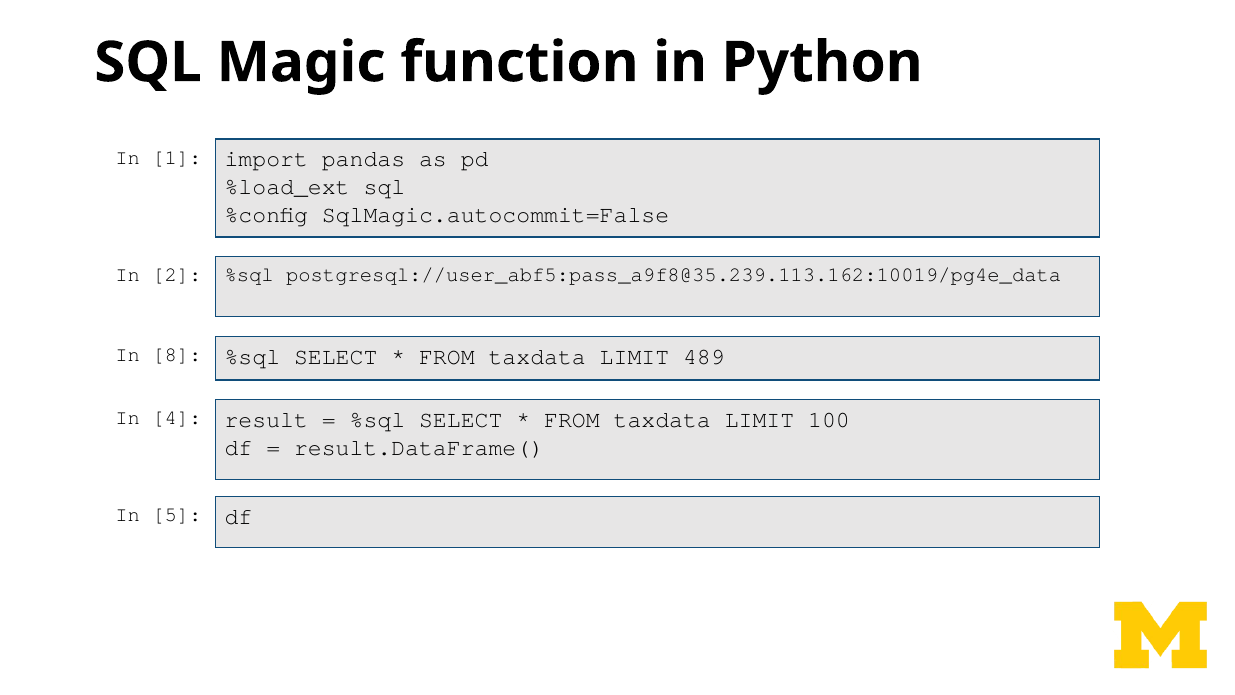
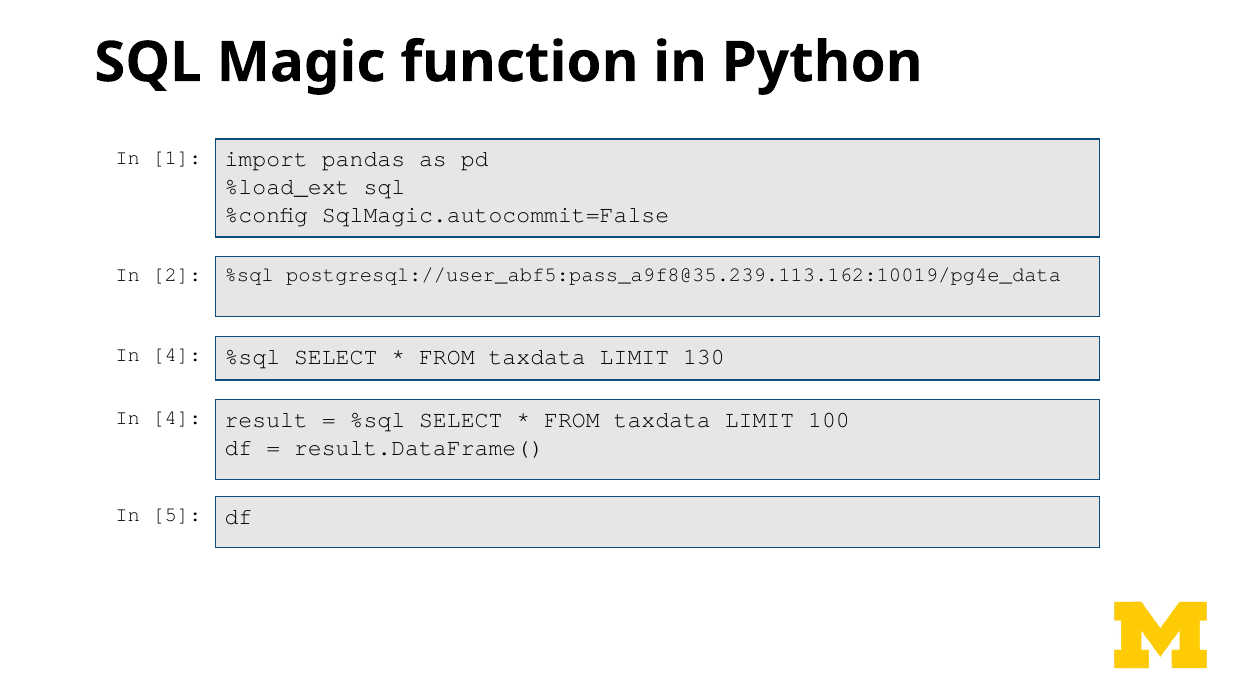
8 at (177, 355): 8 -> 4
489: 489 -> 130
